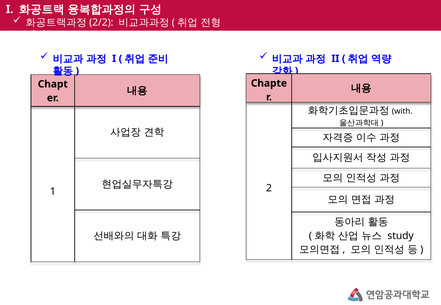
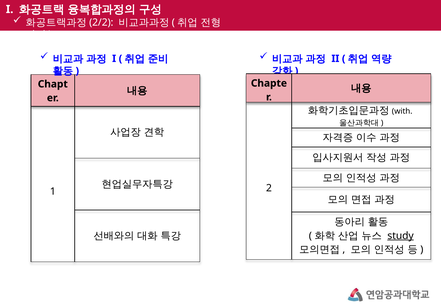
study underline: none -> present
